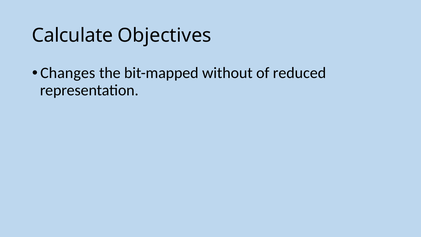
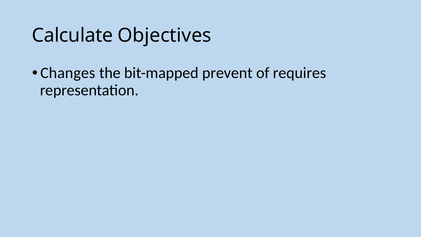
without: without -> prevent
reduced: reduced -> requires
